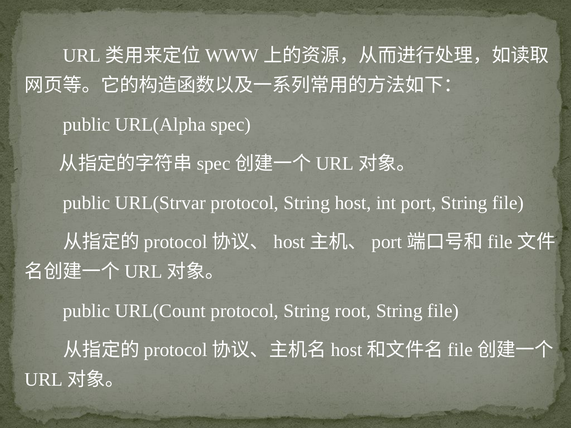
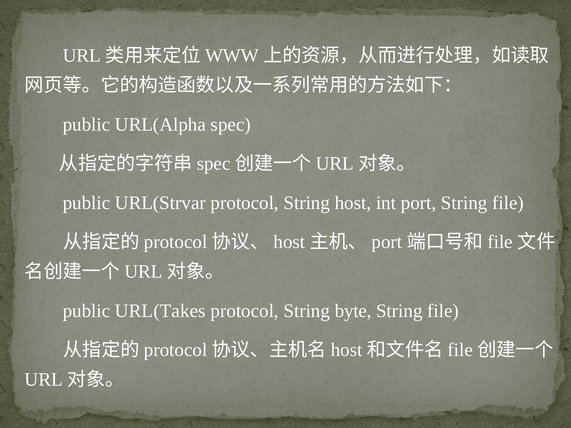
URL(Count: URL(Count -> URL(Takes
root: root -> byte
